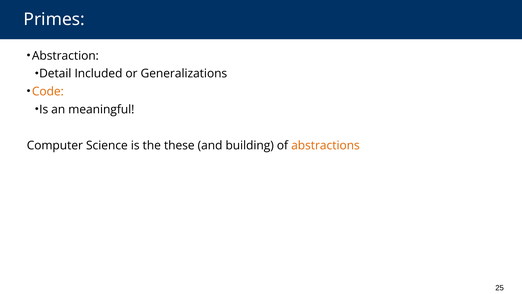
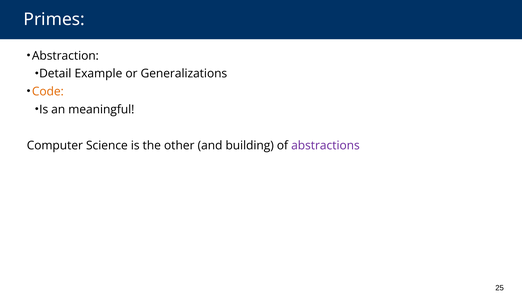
Included: Included -> Example
these: these -> other
abstractions colour: orange -> purple
